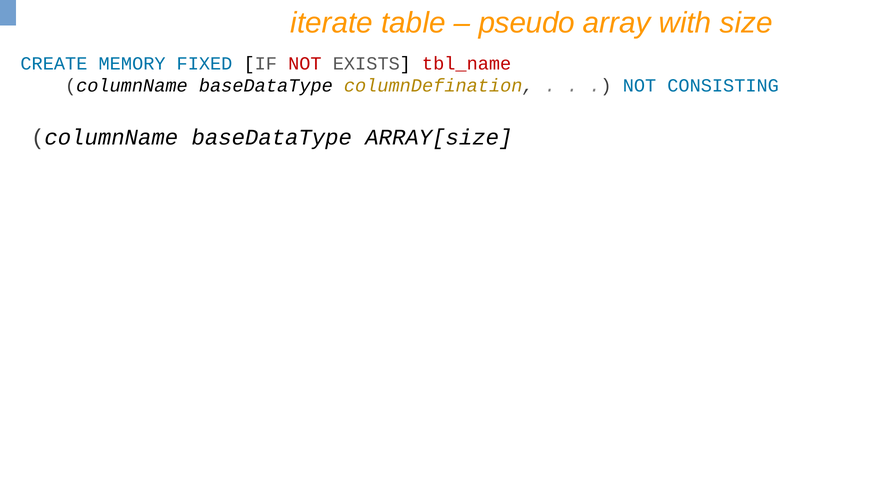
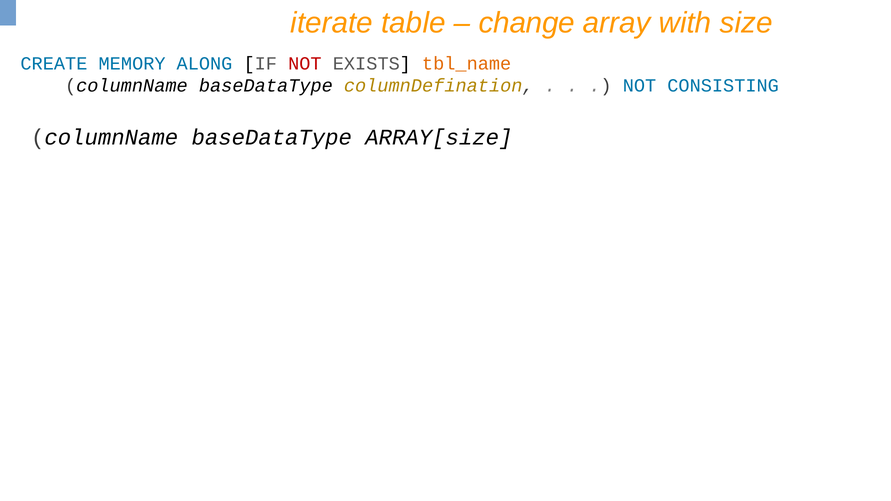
pseudo: pseudo -> change
FIXED: FIXED -> ALONG
tbl_name colour: red -> orange
